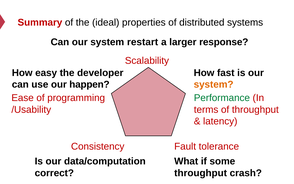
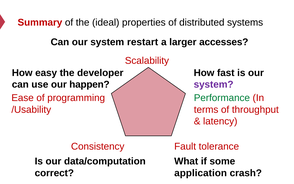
response: response -> accesses
system at (214, 84) colour: orange -> purple
throughput at (201, 173): throughput -> application
